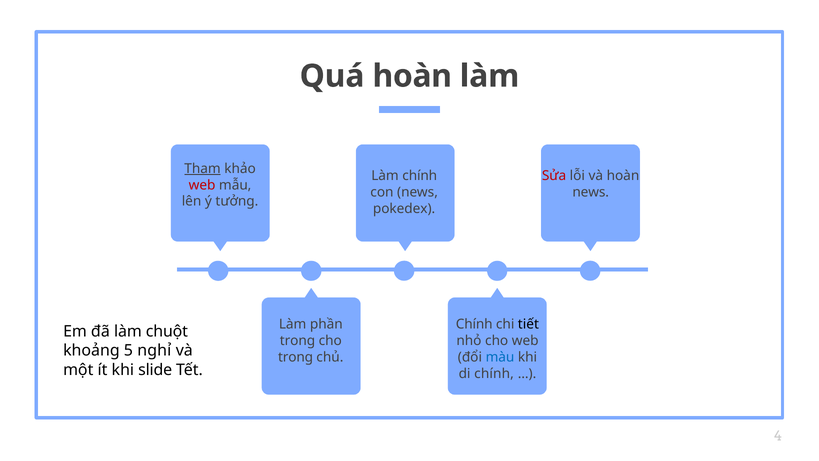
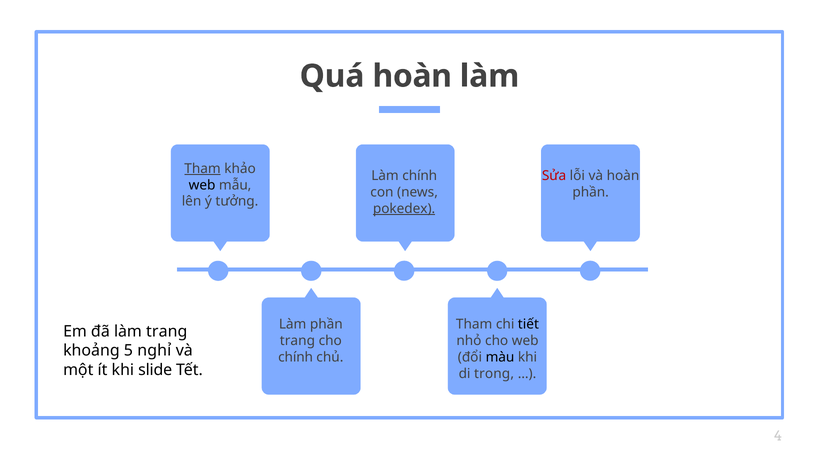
web at (202, 185) colour: red -> black
news at (591, 192): news -> phần
pokedex underline: none -> present
Chính at (474, 324): Chính -> Tham
làm chuột: chuột -> trang
trong at (297, 341): trong -> trang
trong at (296, 357): trong -> chính
màu colour: blue -> black
di chính: chính -> trong
